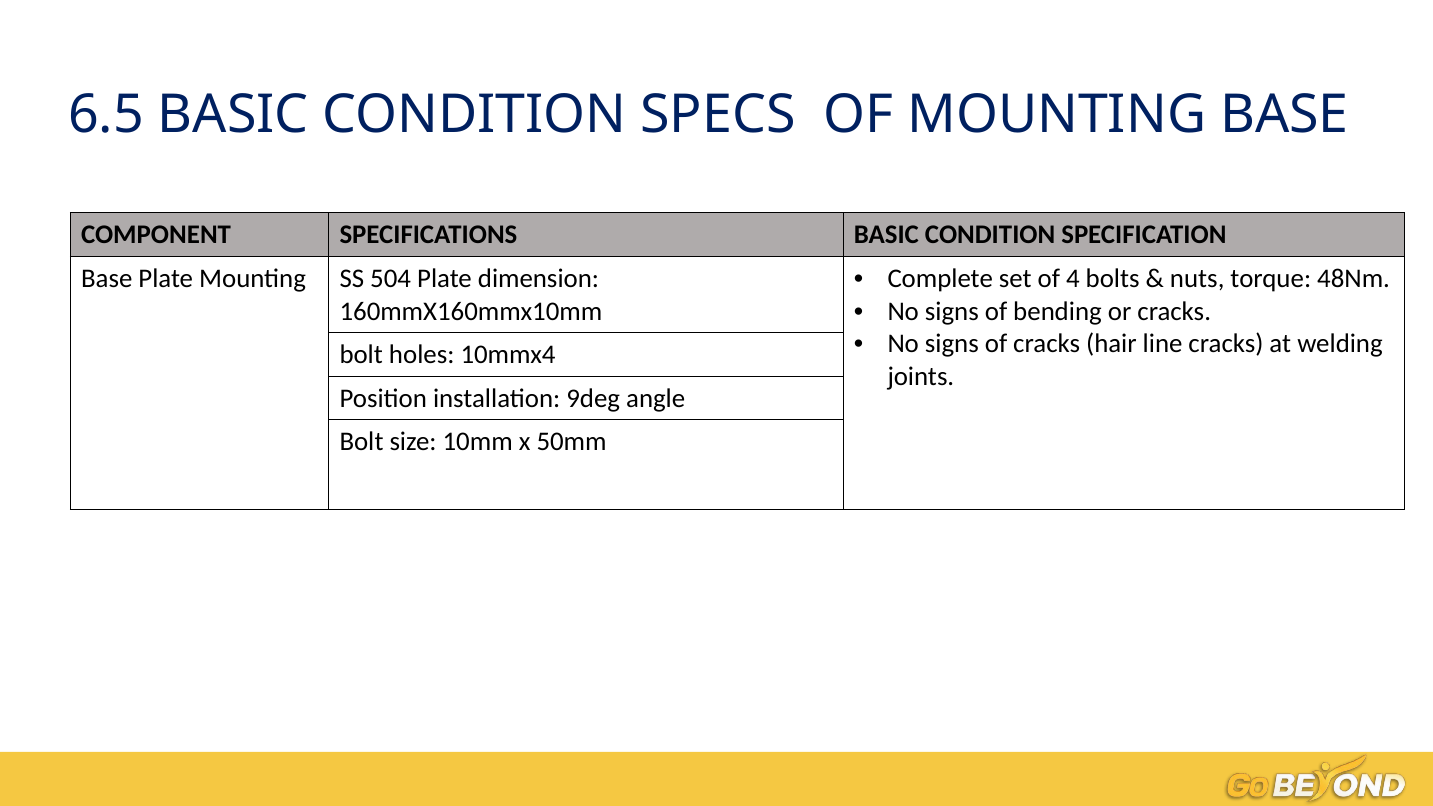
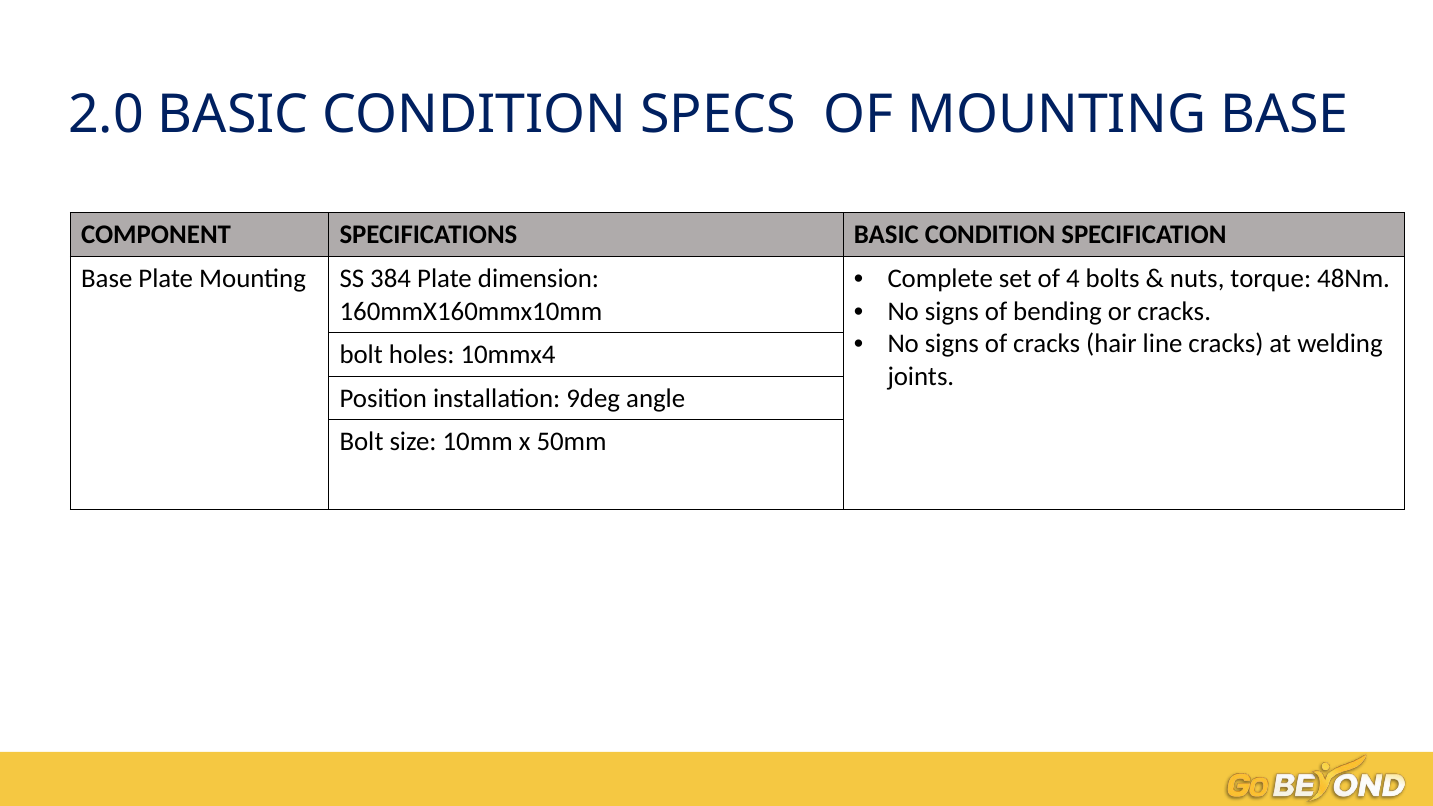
6.5: 6.5 -> 2.0
504: 504 -> 384
